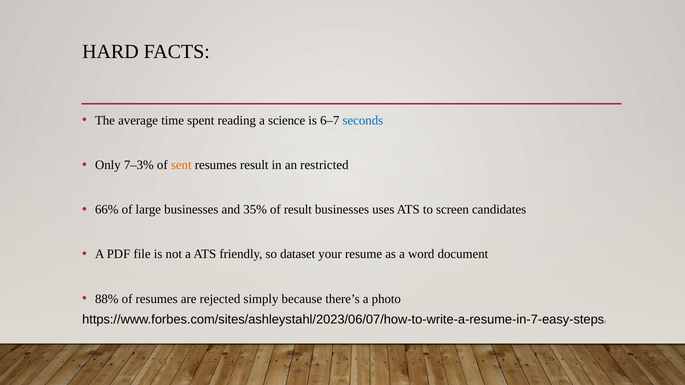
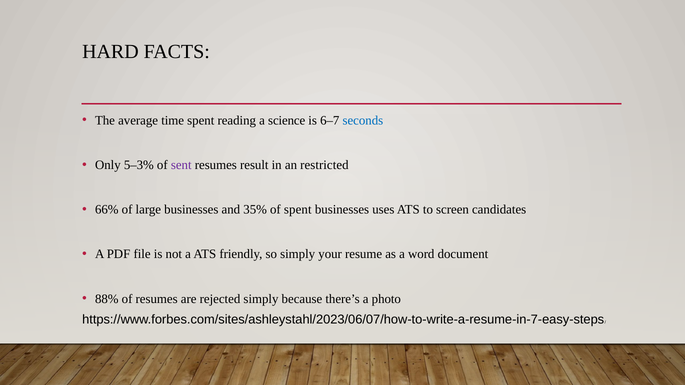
7–3%: 7–3% -> 5–3%
sent colour: orange -> purple
of result: result -> spent
so dataset: dataset -> simply
